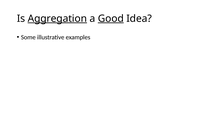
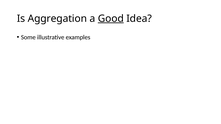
Aggregation underline: present -> none
